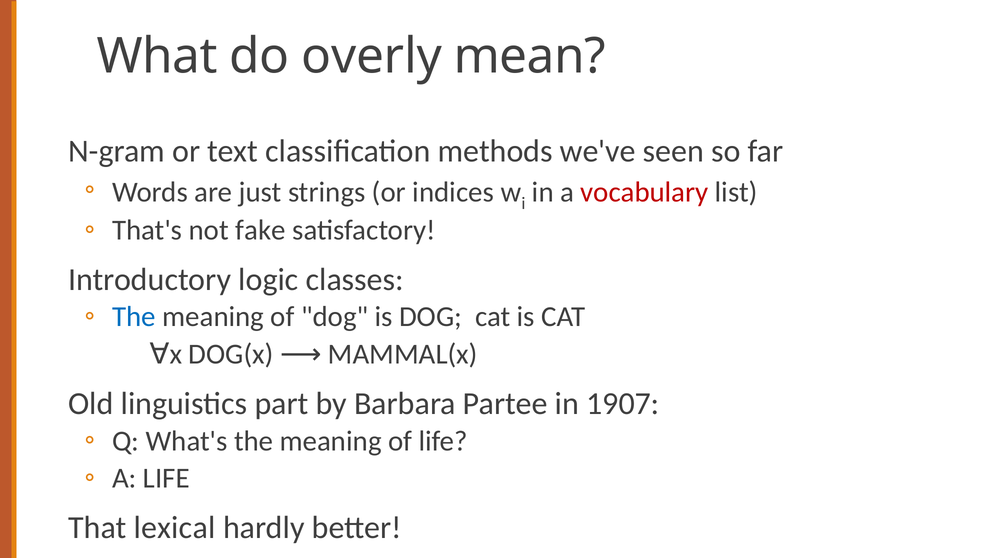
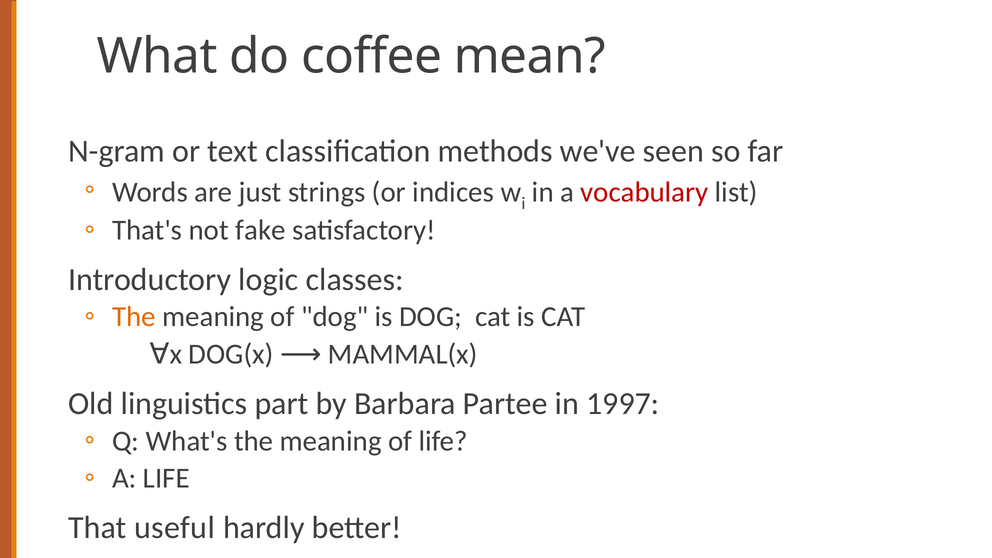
overly: overly -> coffee
The at (134, 317) colour: blue -> orange
1907: 1907 -> 1997
lexical: lexical -> useful
